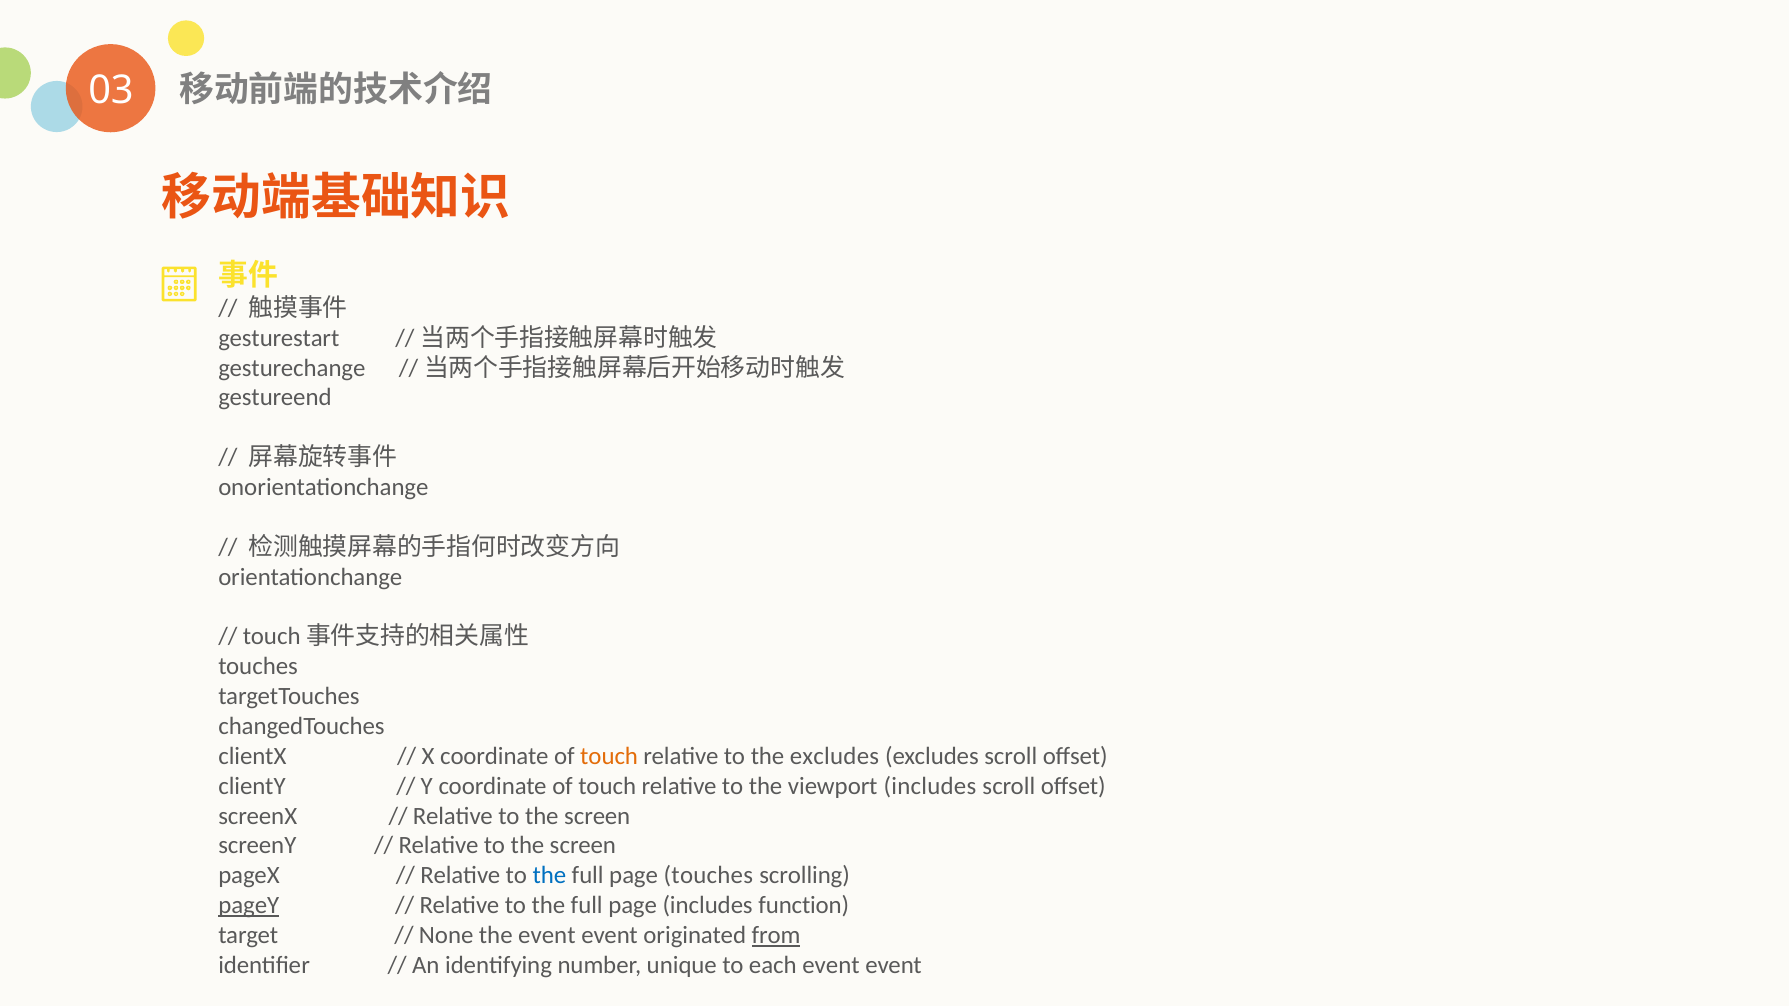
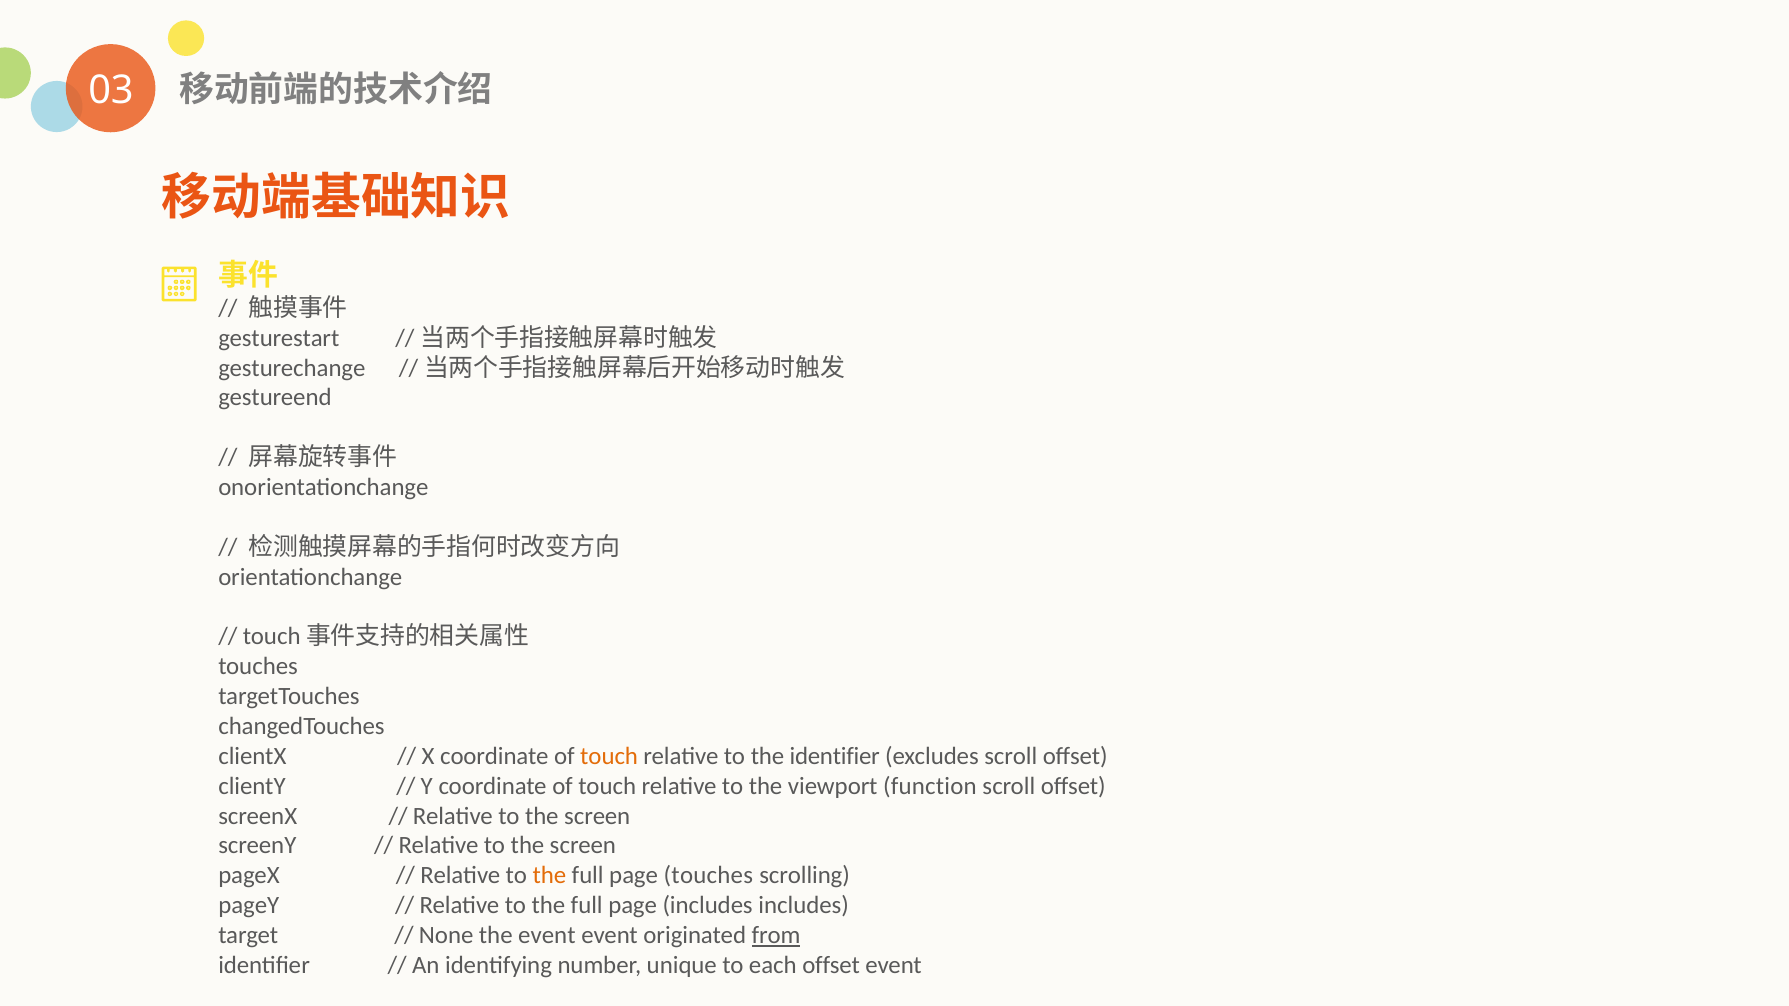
the excludes: excludes -> identifier
viewport includes: includes -> function
the at (549, 876) colour: blue -> orange
pageY underline: present -> none
includes function: function -> includes
each event: event -> offset
